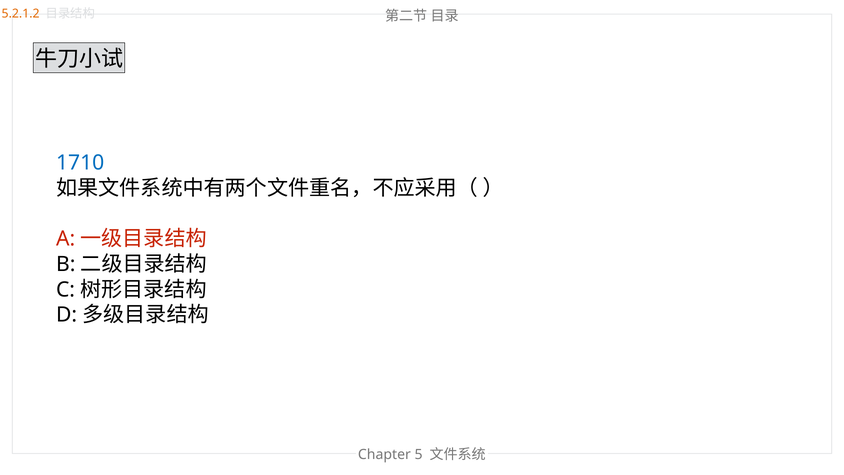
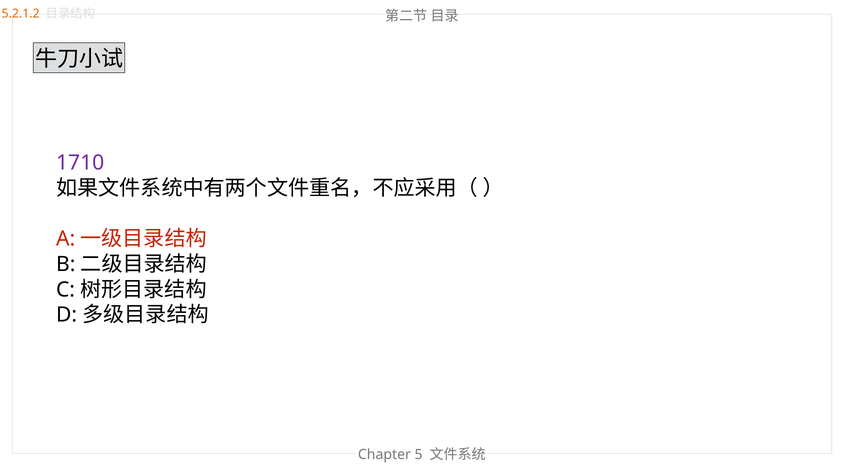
1710 colour: blue -> purple
